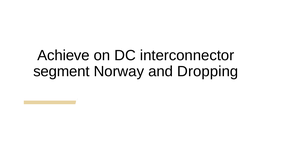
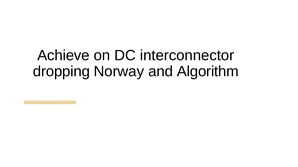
segment: segment -> dropping
Dropping: Dropping -> Algorithm
